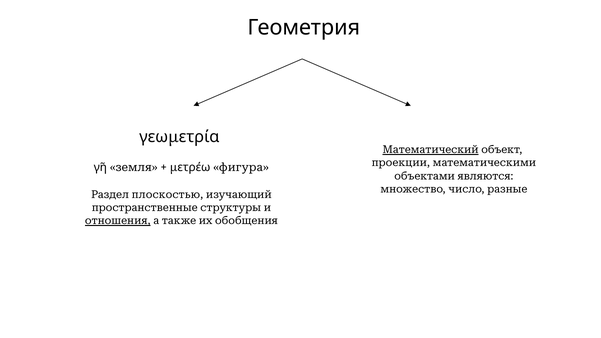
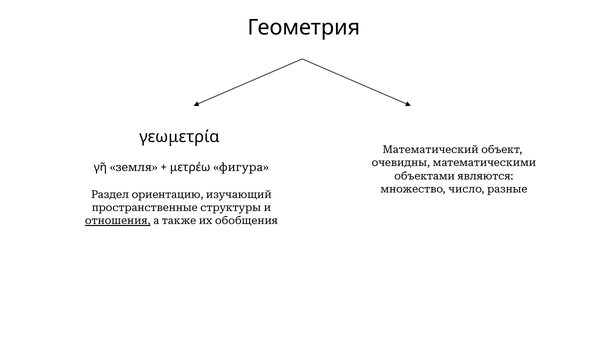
Математический underline: present -> none
проекции: проекции -> очевидны
плоскостью: плоскостью -> ориентацию
